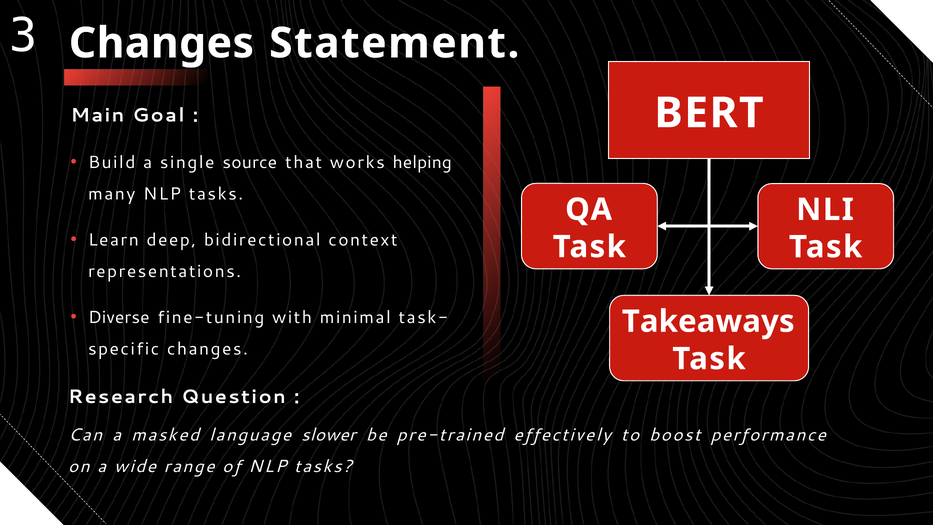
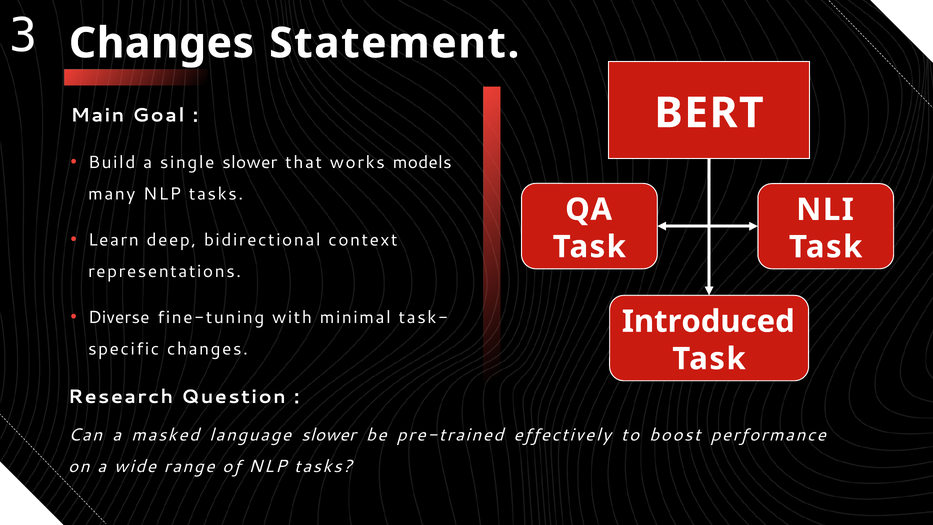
single source: source -> slower
helping: helping -> models
Takeaways: Takeaways -> Introduced
